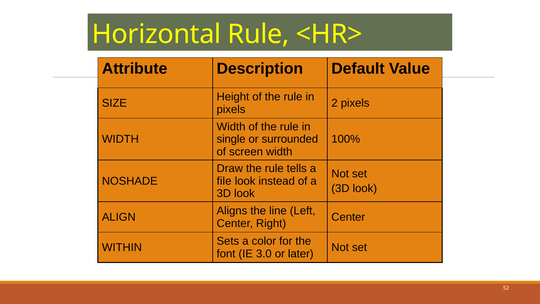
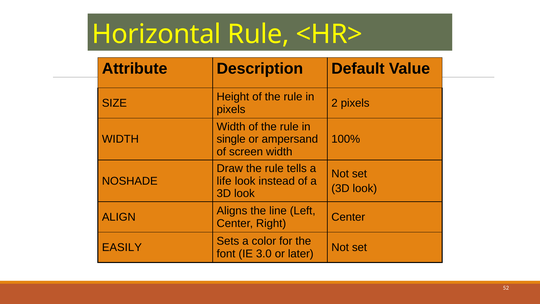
surrounded: surrounded -> ampersand
file: file -> life
WITHIN: WITHIN -> EASILY
